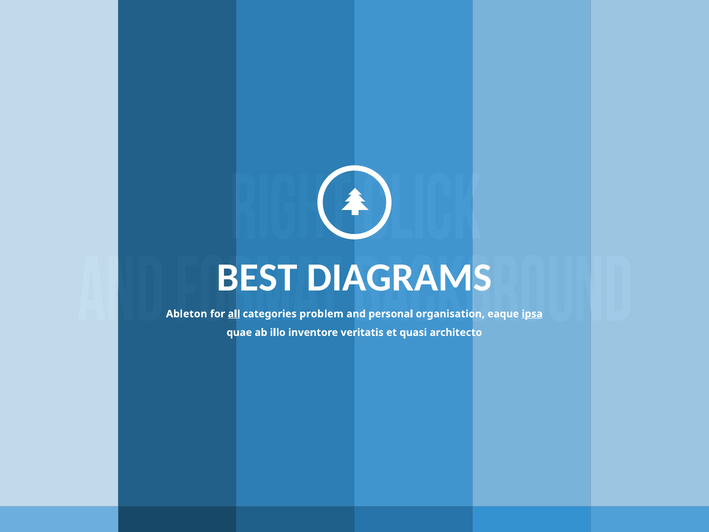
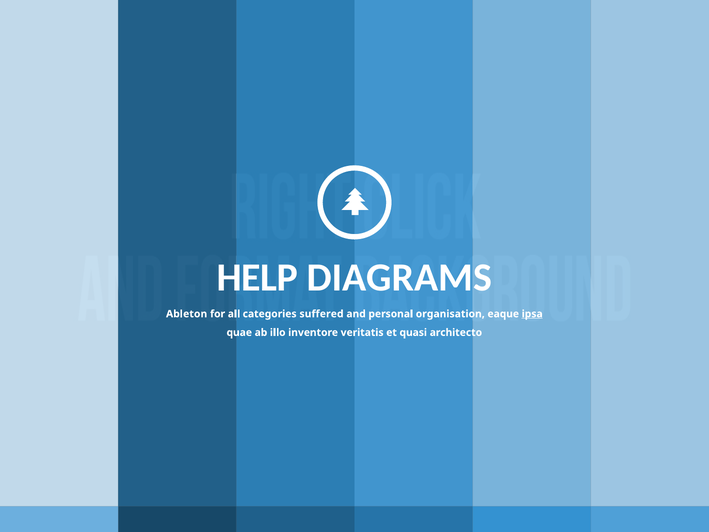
BEST: BEST -> HELP
all underline: present -> none
problem: problem -> suffered
